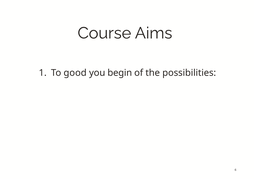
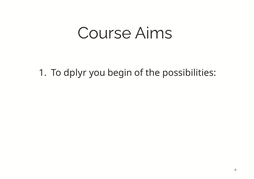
good: good -> dplyr
